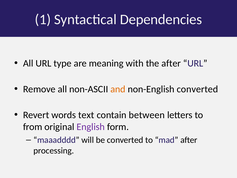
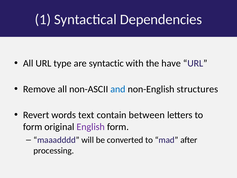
meaning: meaning -> syntactic
the after: after -> have
and colour: orange -> blue
non-English converted: converted -> structures
from at (33, 127): from -> form
